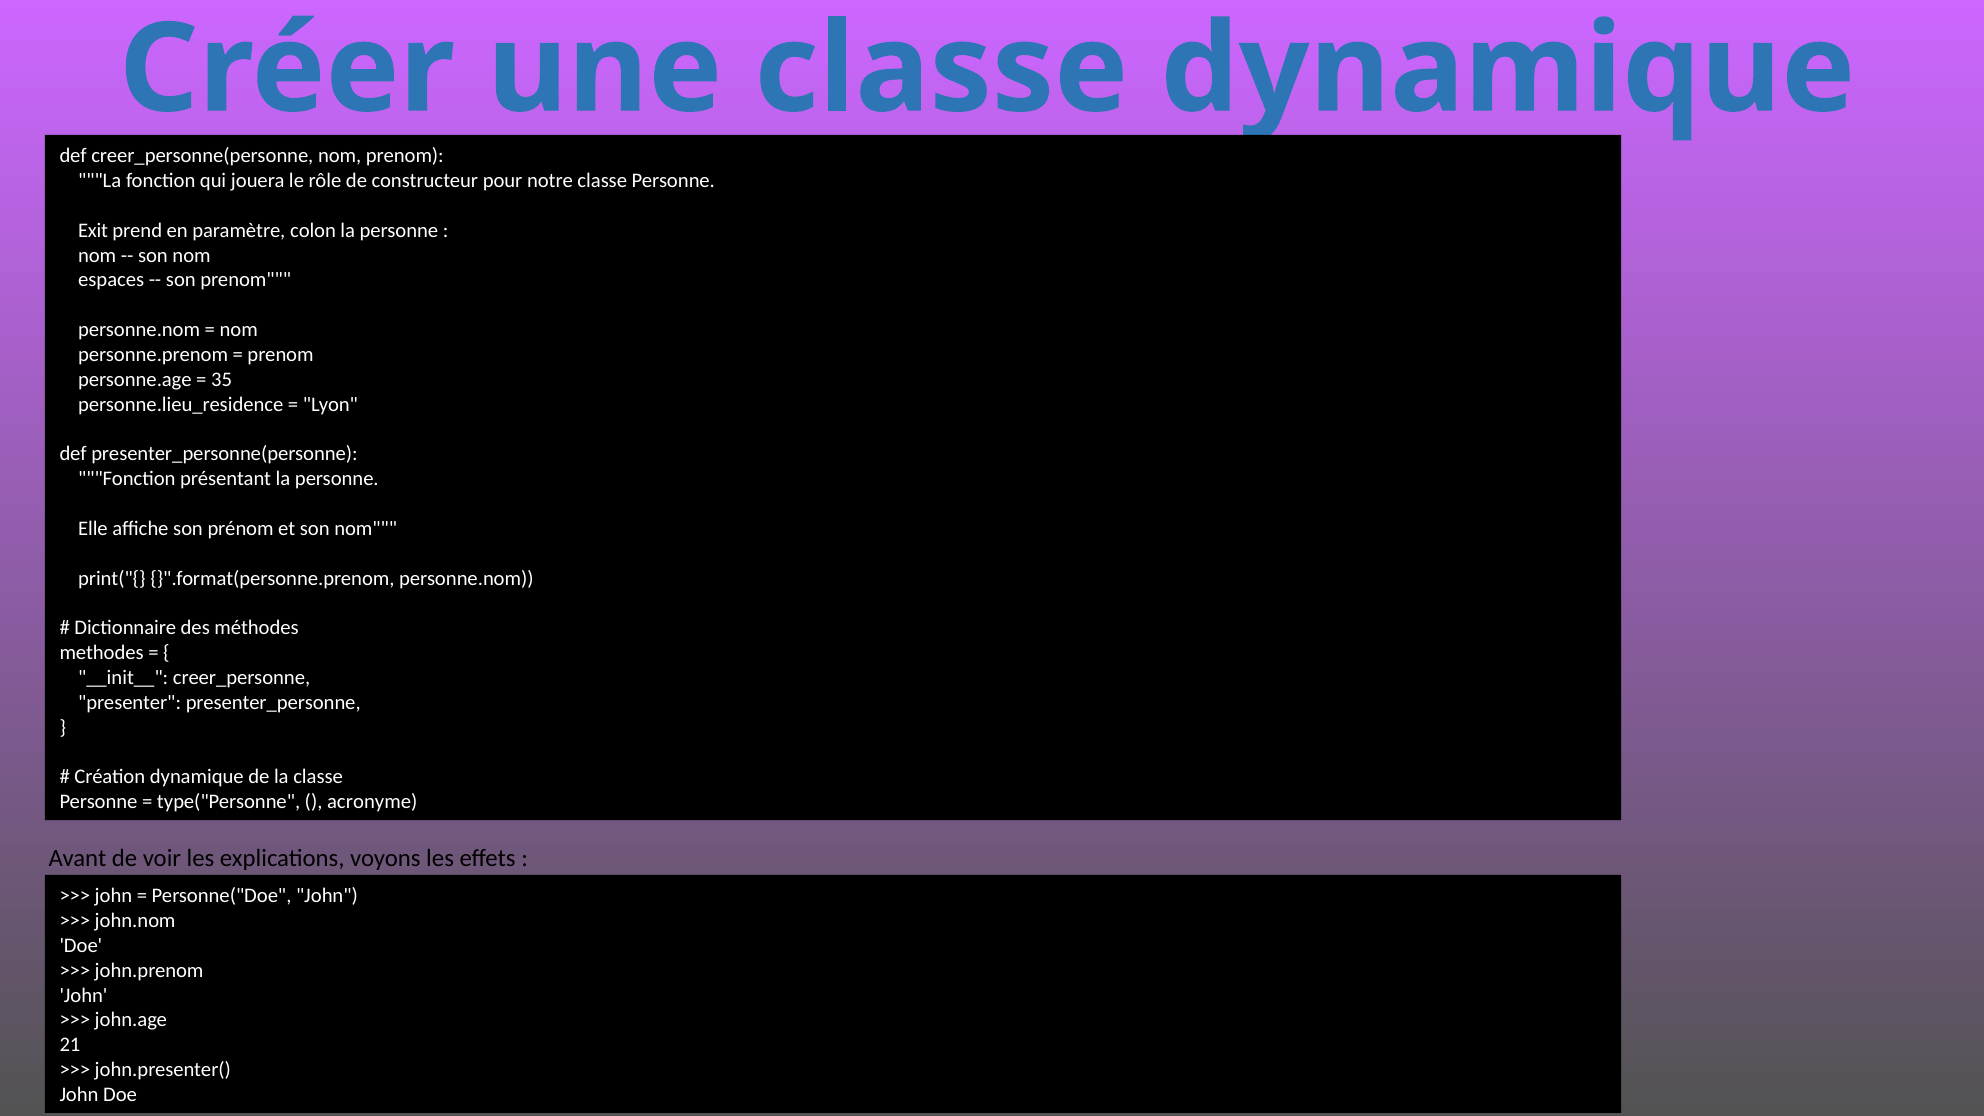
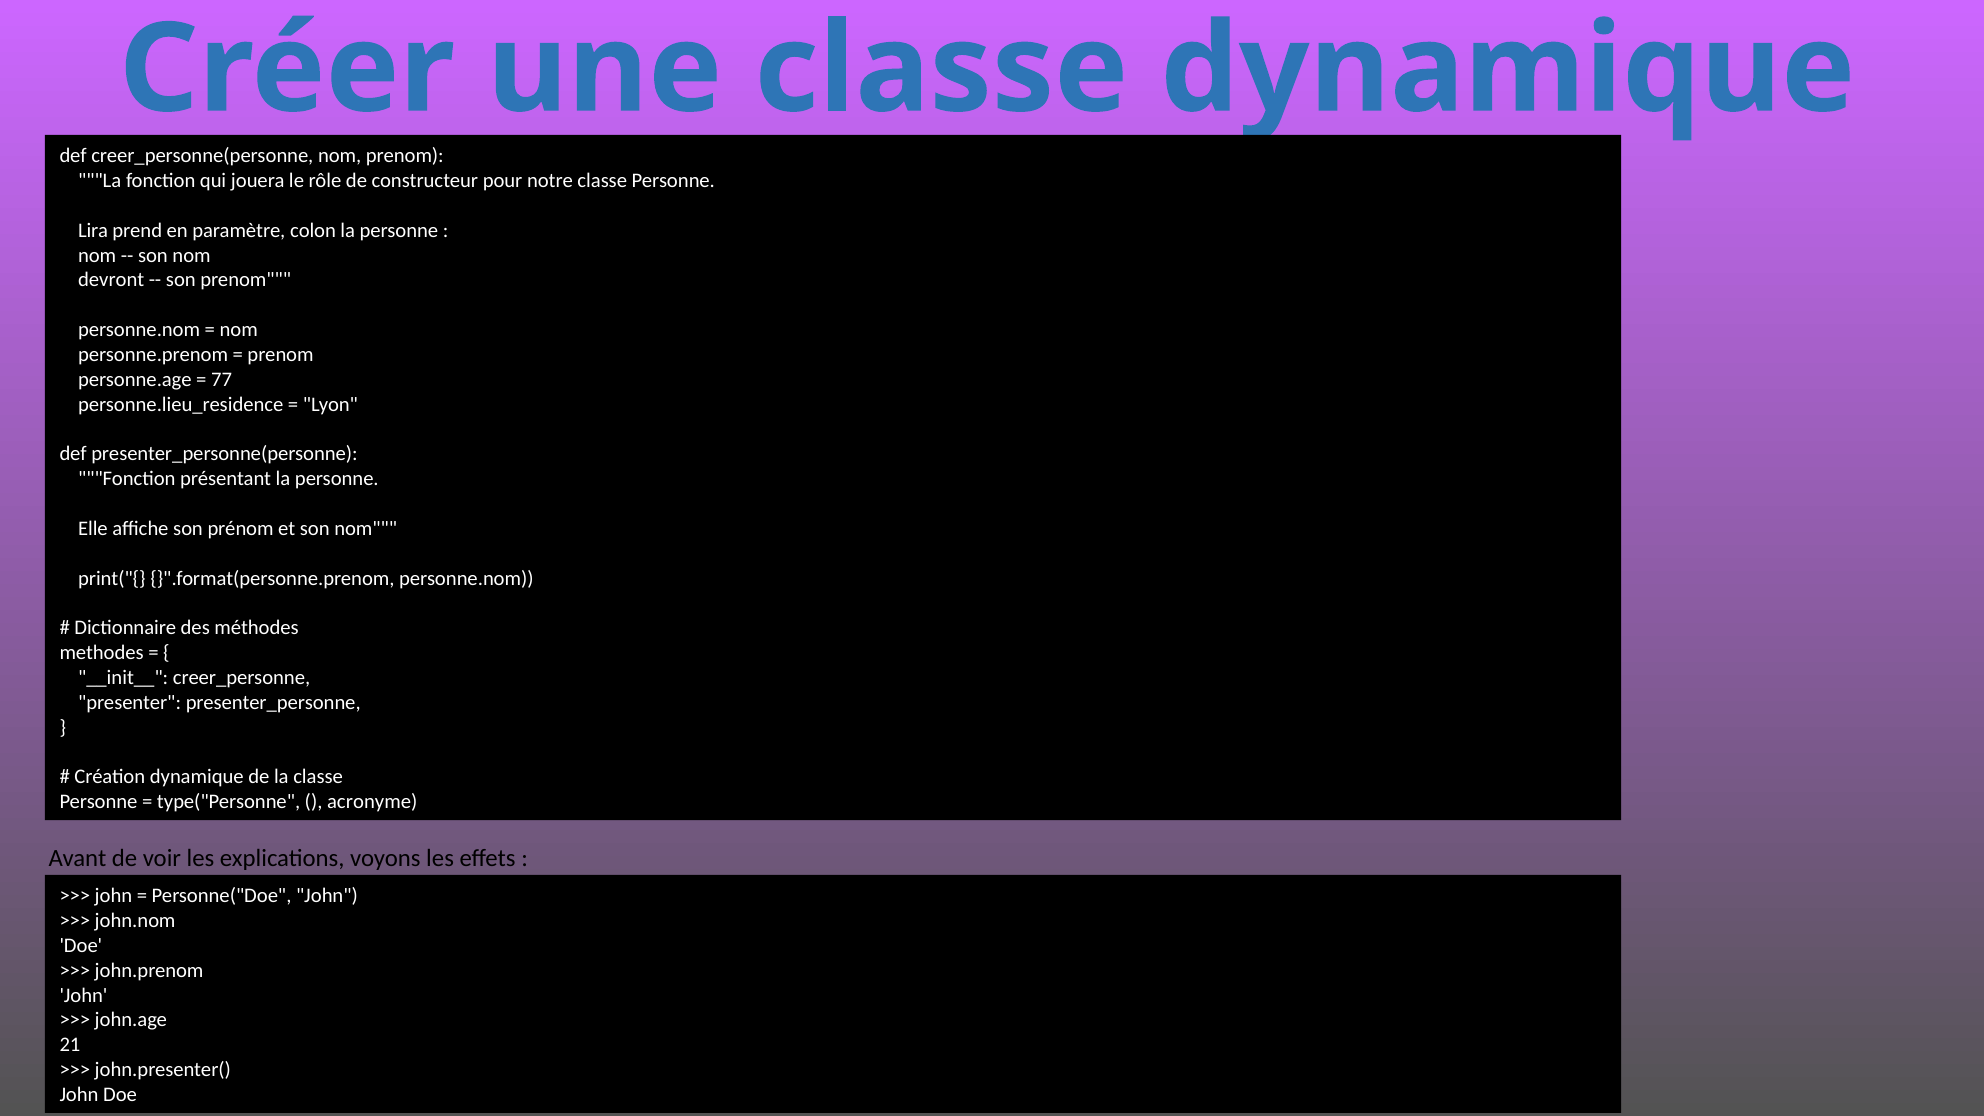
Exit: Exit -> Lira
espaces: espaces -> devront
35: 35 -> 77
